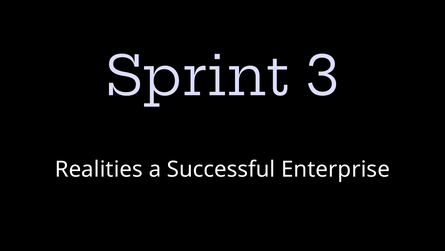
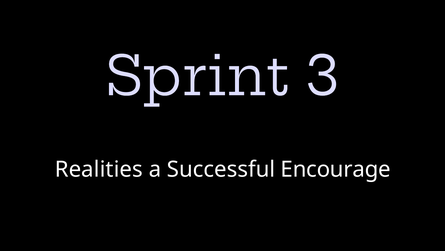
Enterprise: Enterprise -> Encourage
